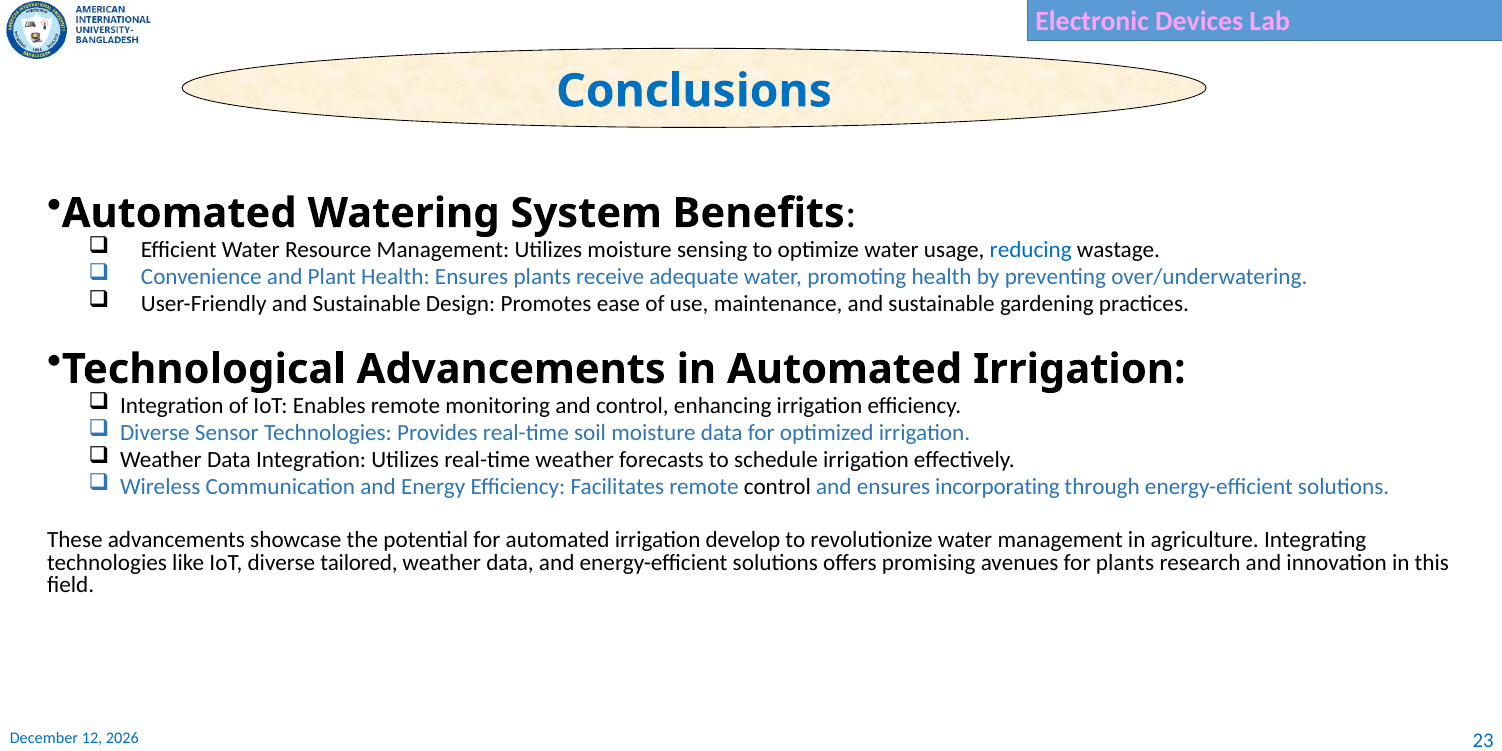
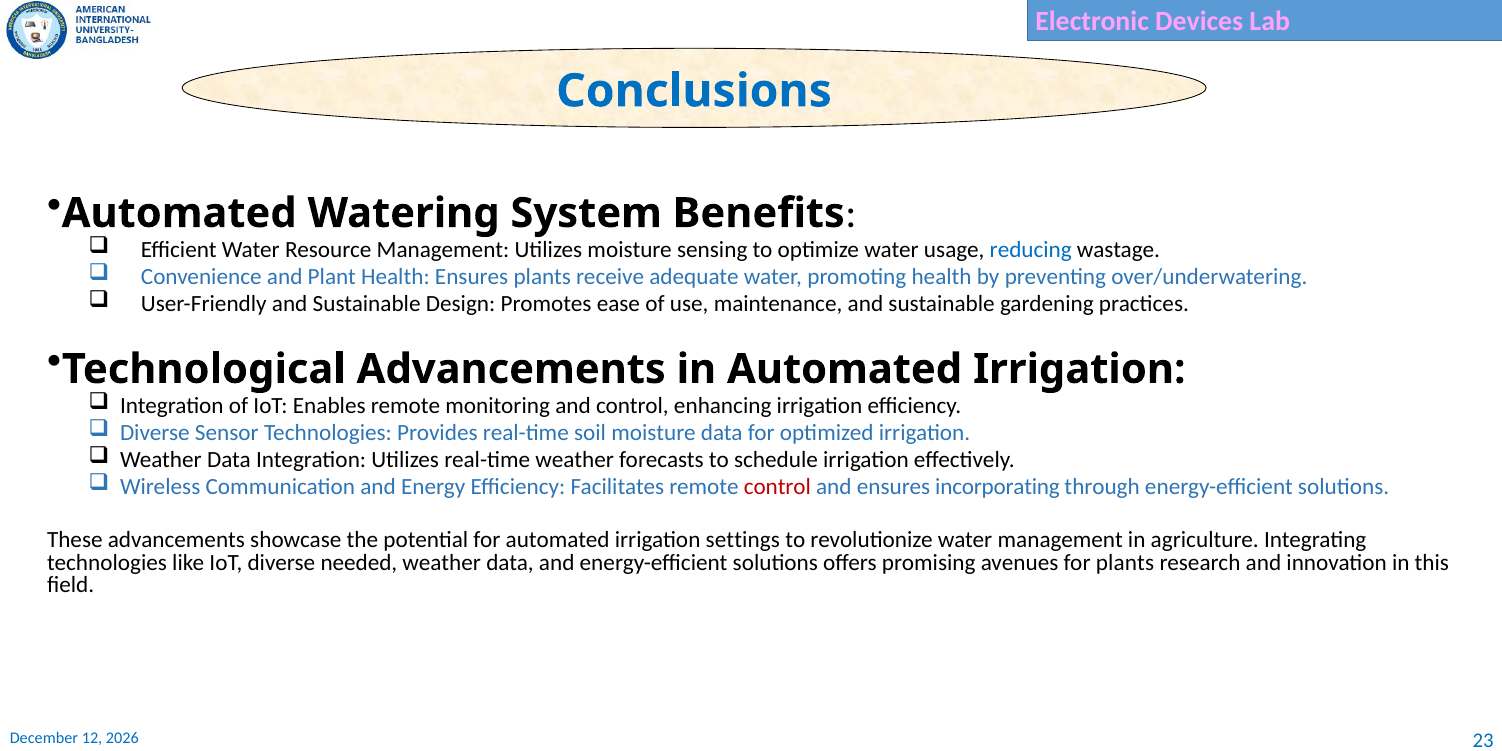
control at (777, 487) colour: black -> red
develop: develop -> settings
tailored: tailored -> needed
